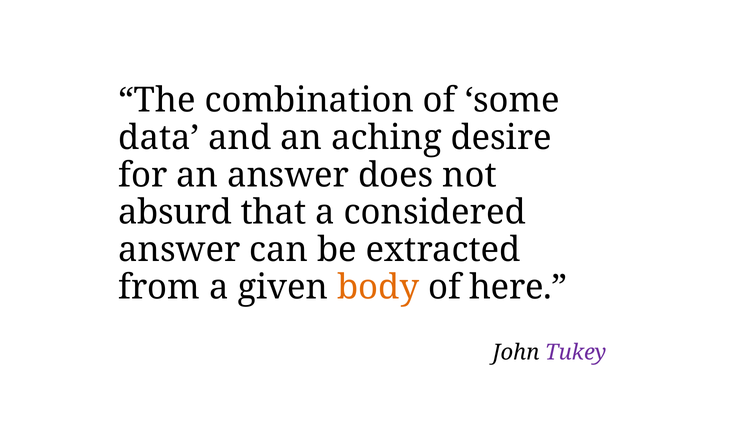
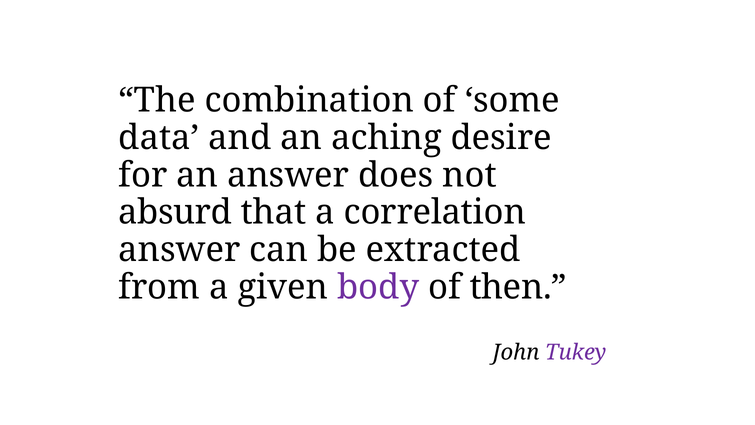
considered: considered -> correlation
body colour: orange -> purple
here: here -> then
